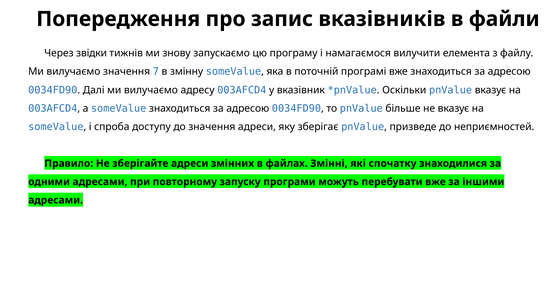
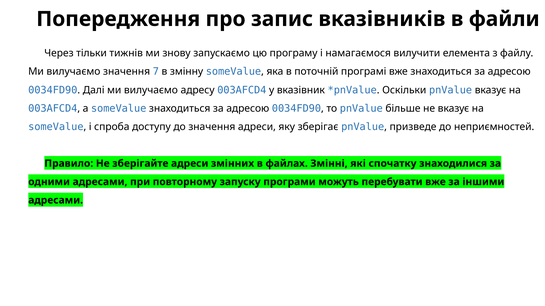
звідки: звідки -> тільки
